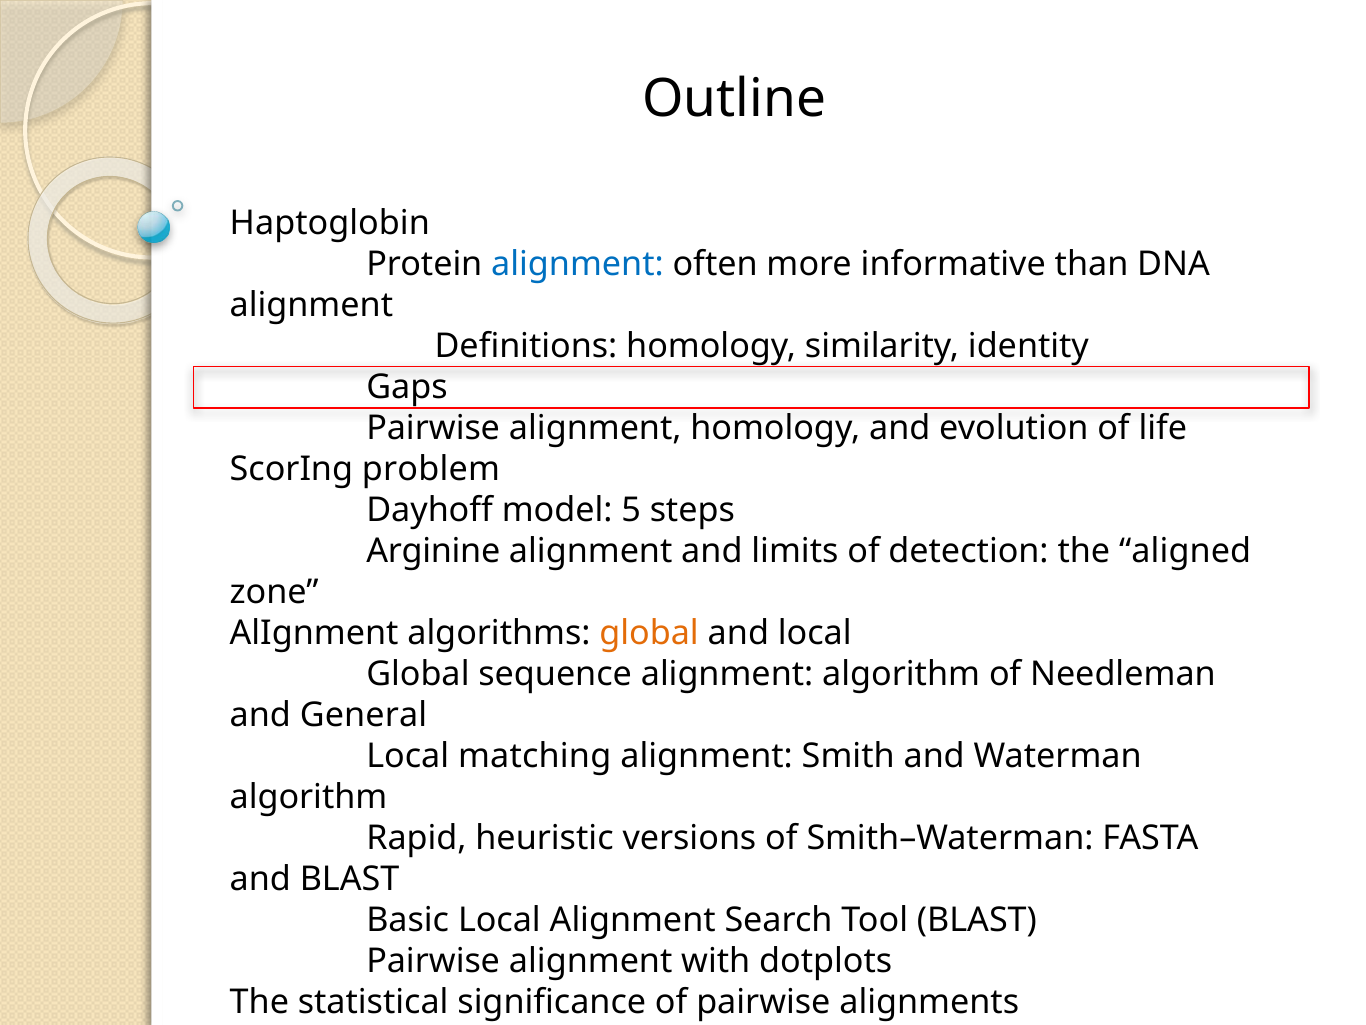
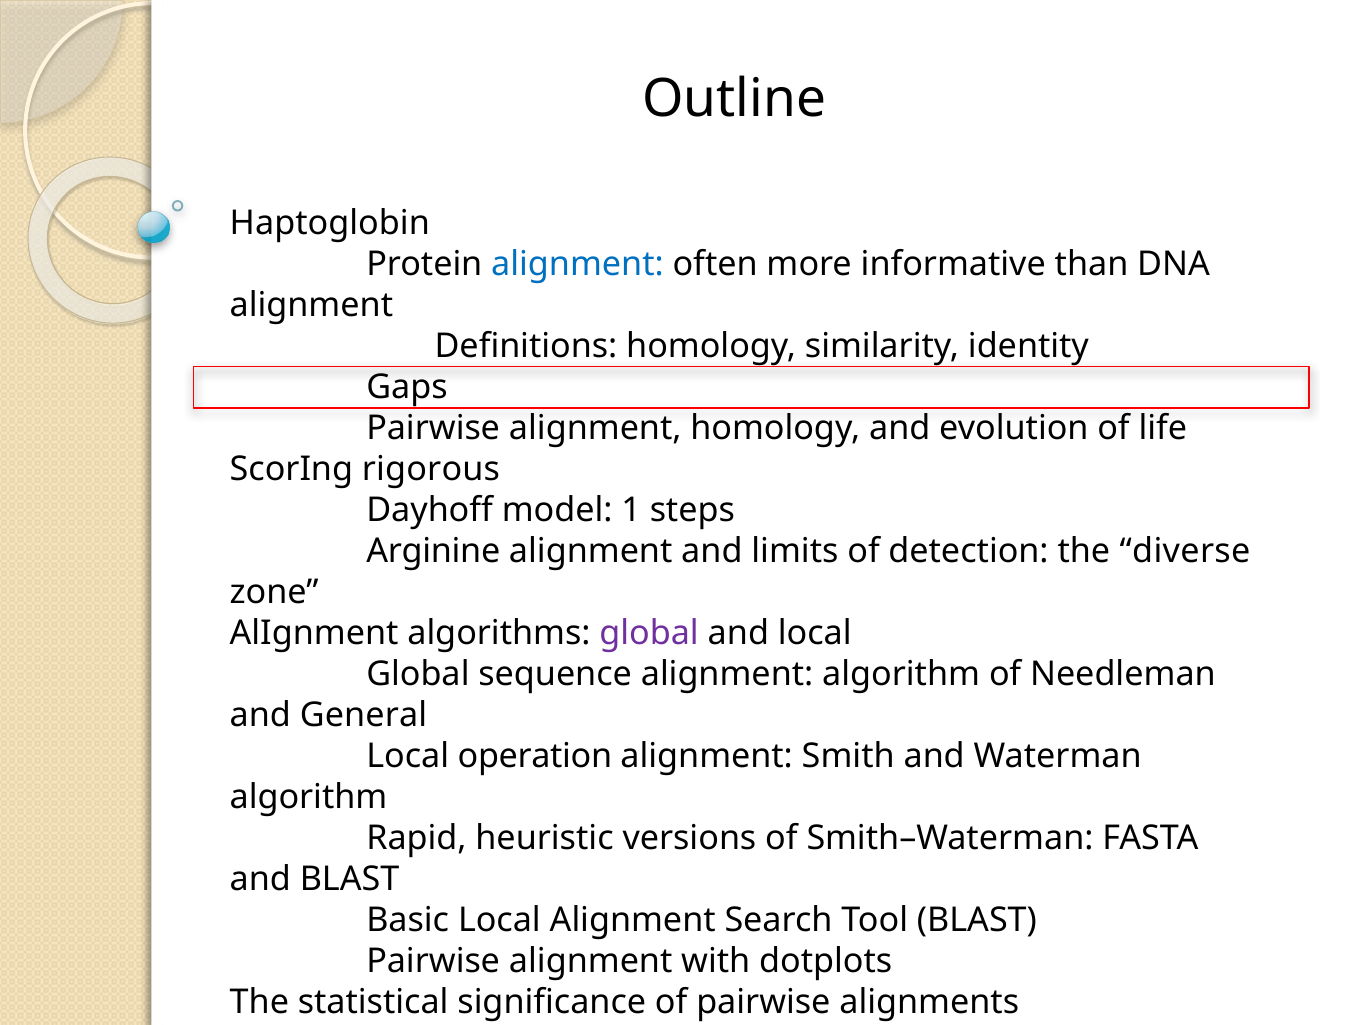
problem: problem -> rigorous
5: 5 -> 1
aligned: aligned -> diverse
global at (649, 633) colour: orange -> purple
matching: matching -> operation
